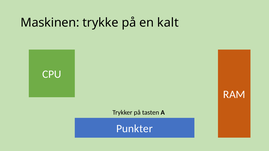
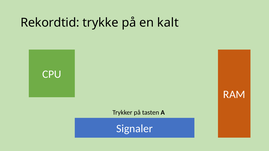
Maskinen: Maskinen -> Rekordtid
Punkter: Punkter -> Signaler
